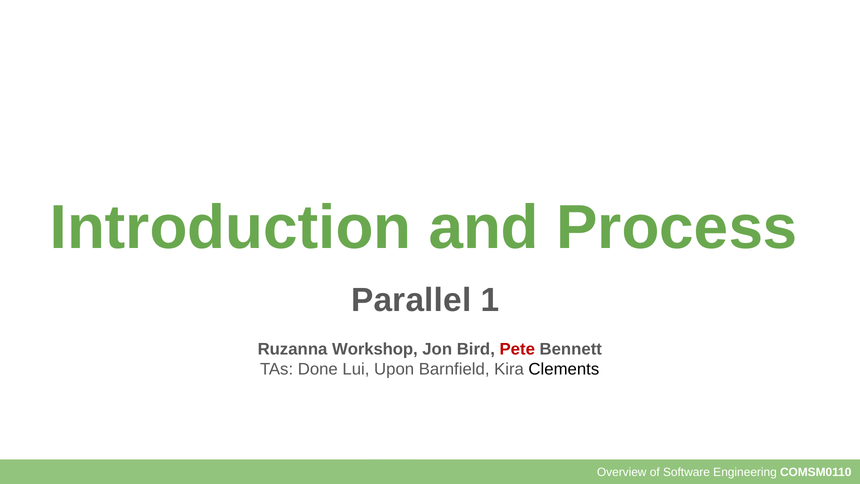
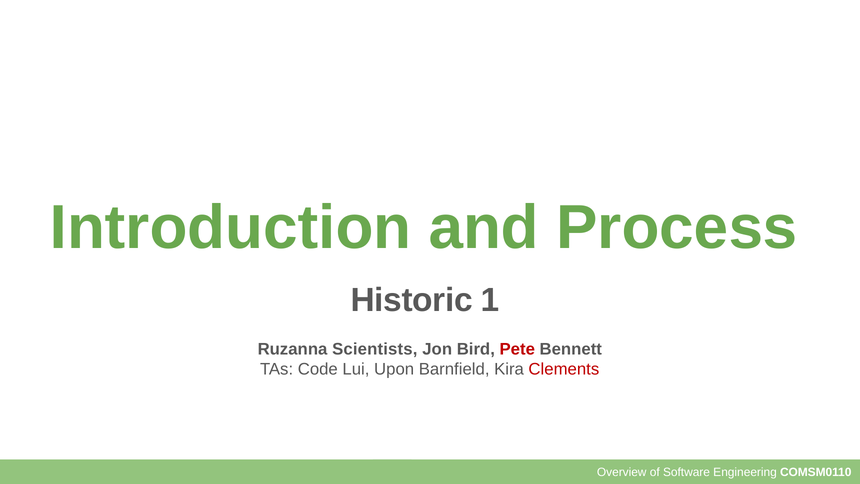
Parallel: Parallel -> Historic
Workshop: Workshop -> Scientists
Done: Done -> Code
Clements colour: black -> red
